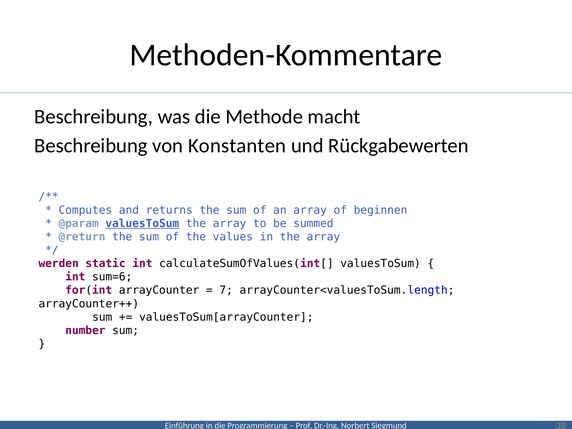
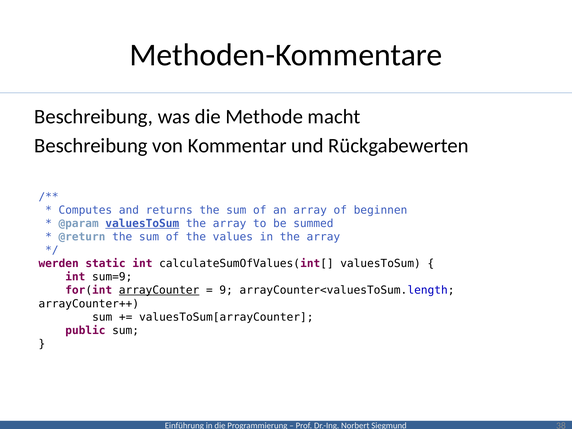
Konstanten: Konstanten -> Kommentar
sum=6: sum=6 -> sum=9
arrayCounter underline: none -> present
7: 7 -> 9
number: number -> public
